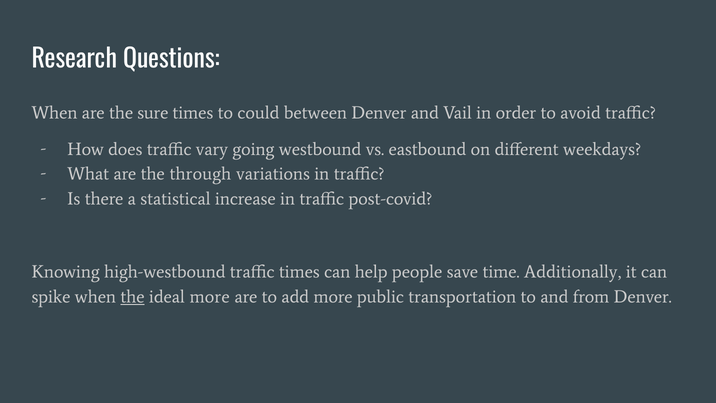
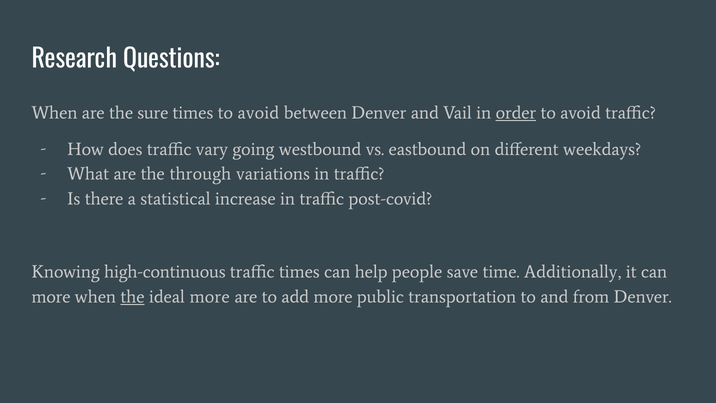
times to could: could -> avoid
order underline: none -> present
high-westbound: high-westbound -> high-continuous
spike at (51, 297): spike -> more
